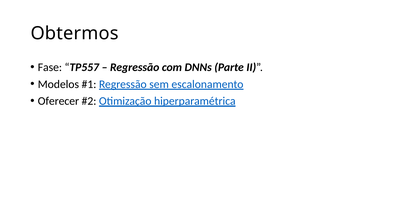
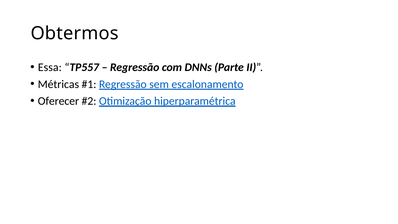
Fase: Fase -> Essa
Modelos: Modelos -> Métricas
